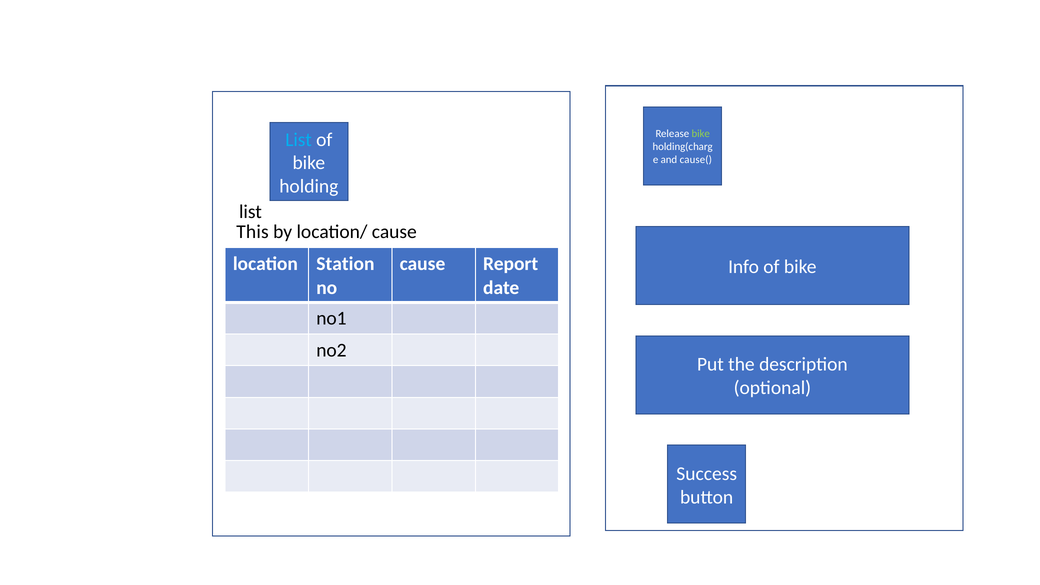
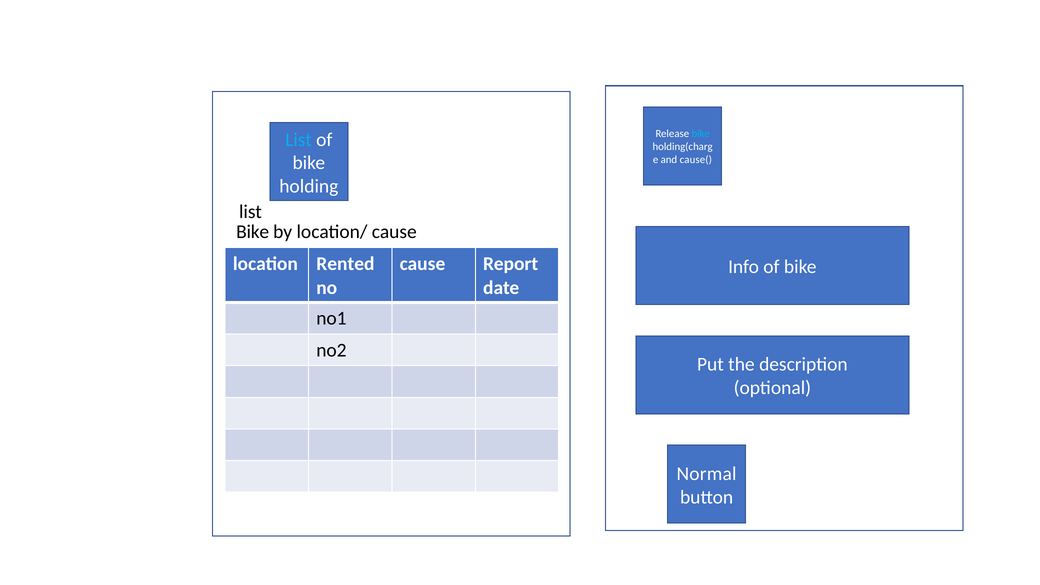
bike at (701, 134) colour: light green -> light blue
This at (252, 232): This -> Bike
Station: Station -> Rented
Success: Success -> Normal
